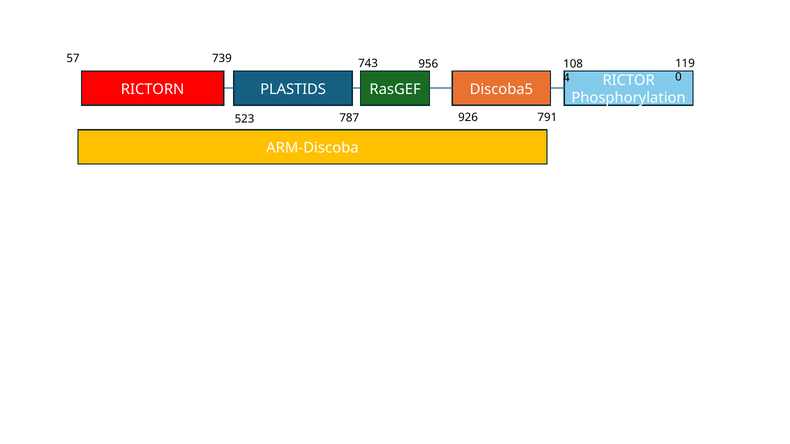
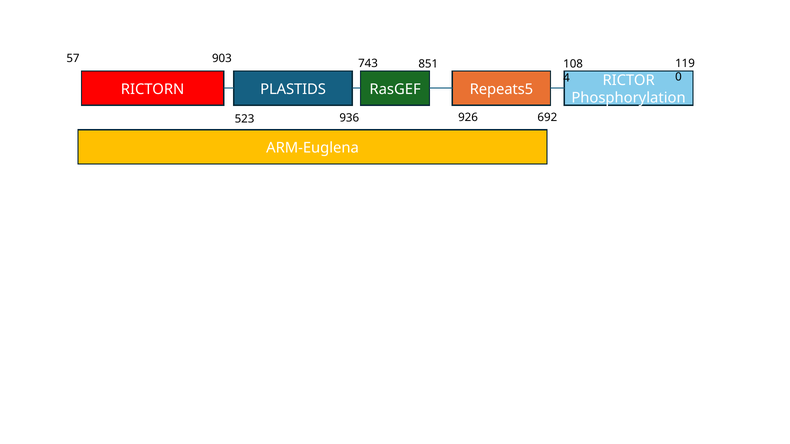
739: 739 -> 903
956: 956 -> 851
Discoba5: Discoba5 -> Repeats5
791: 791 -> 692
787: 787 -> 936
ARM-Discoba: ARM-Discoba -> ARM-Euglena
